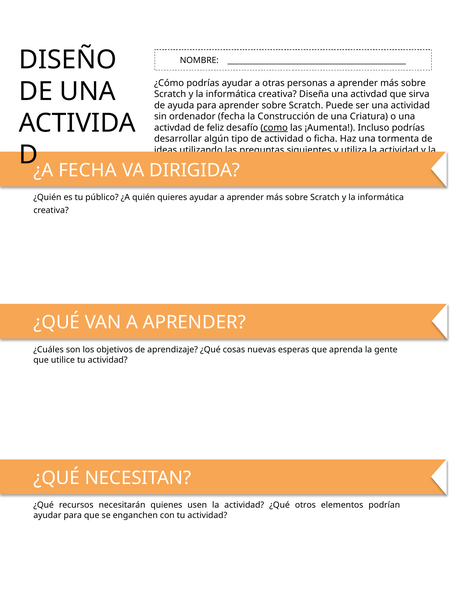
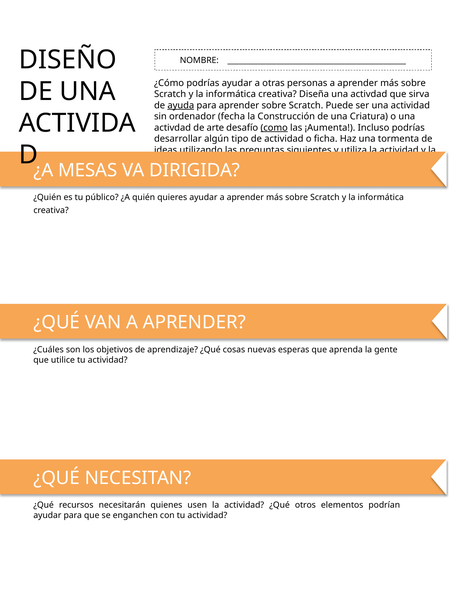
ayuda underline: none -> present
feliz: feliz -> arte
¿A FECHA: FECHA -> MESAS
